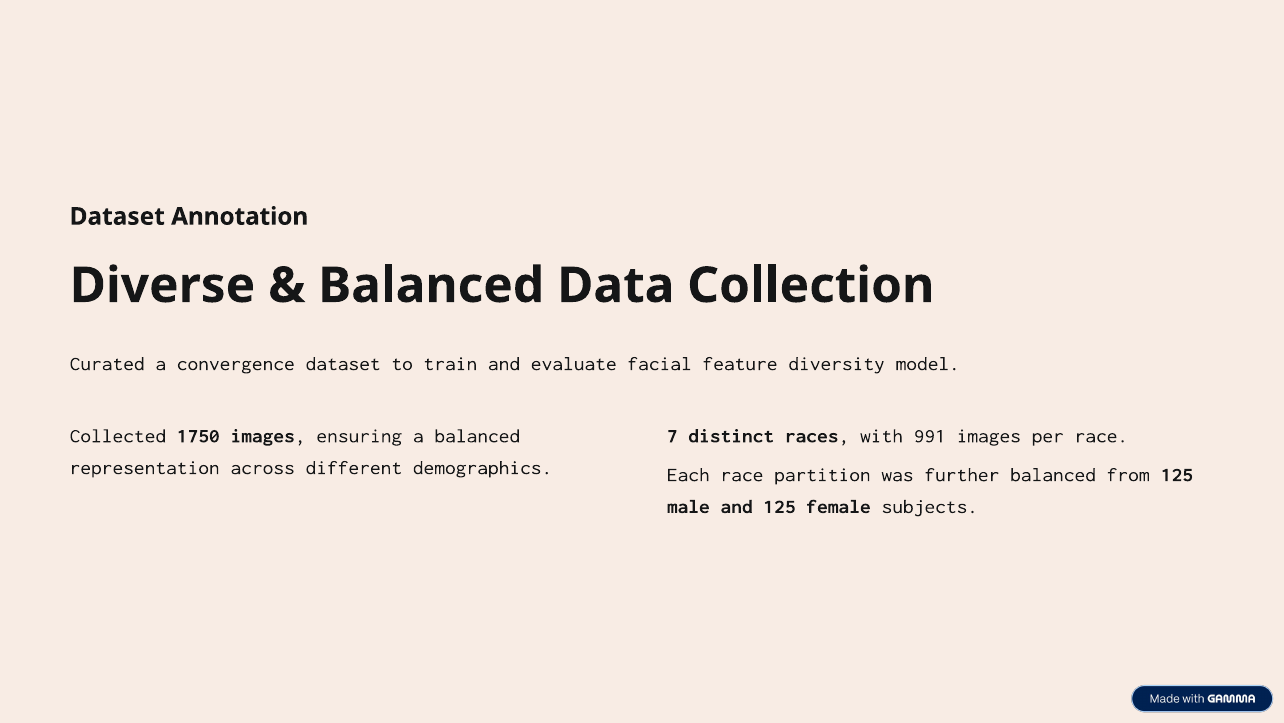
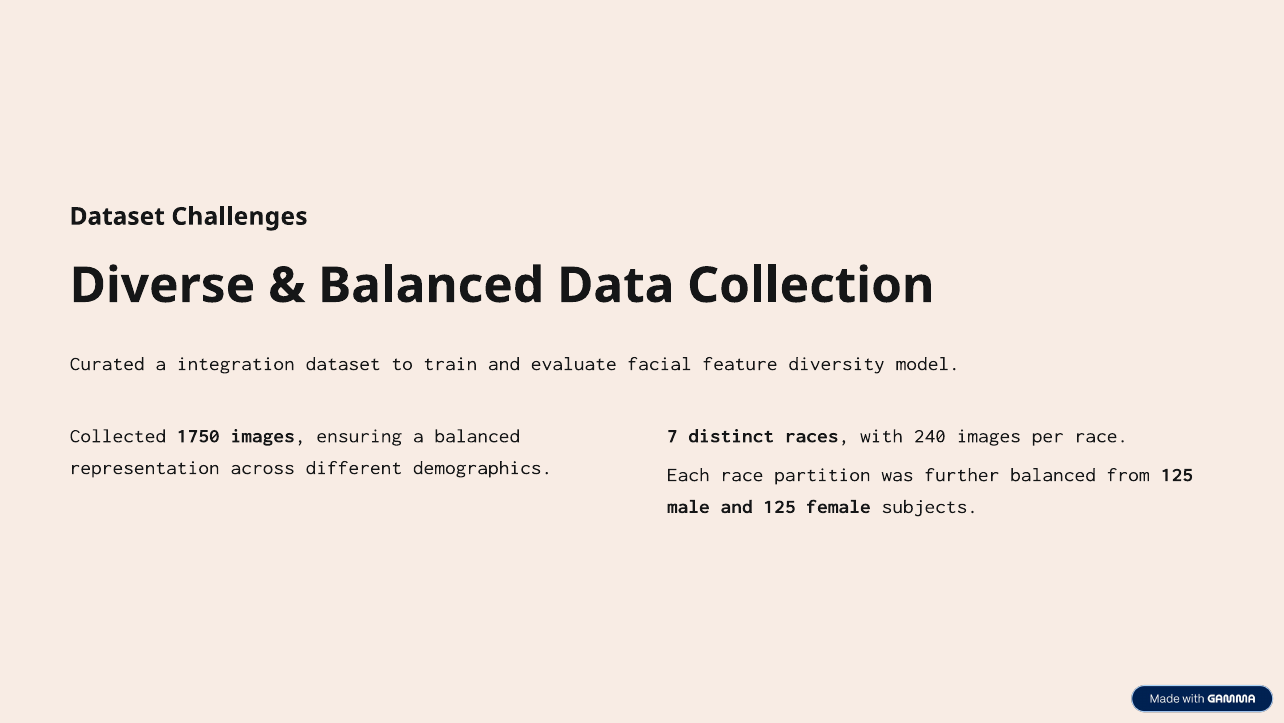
Annotation: Annotation -> Challenges
convergence: convergence -> integration
991: 991 -> 240
